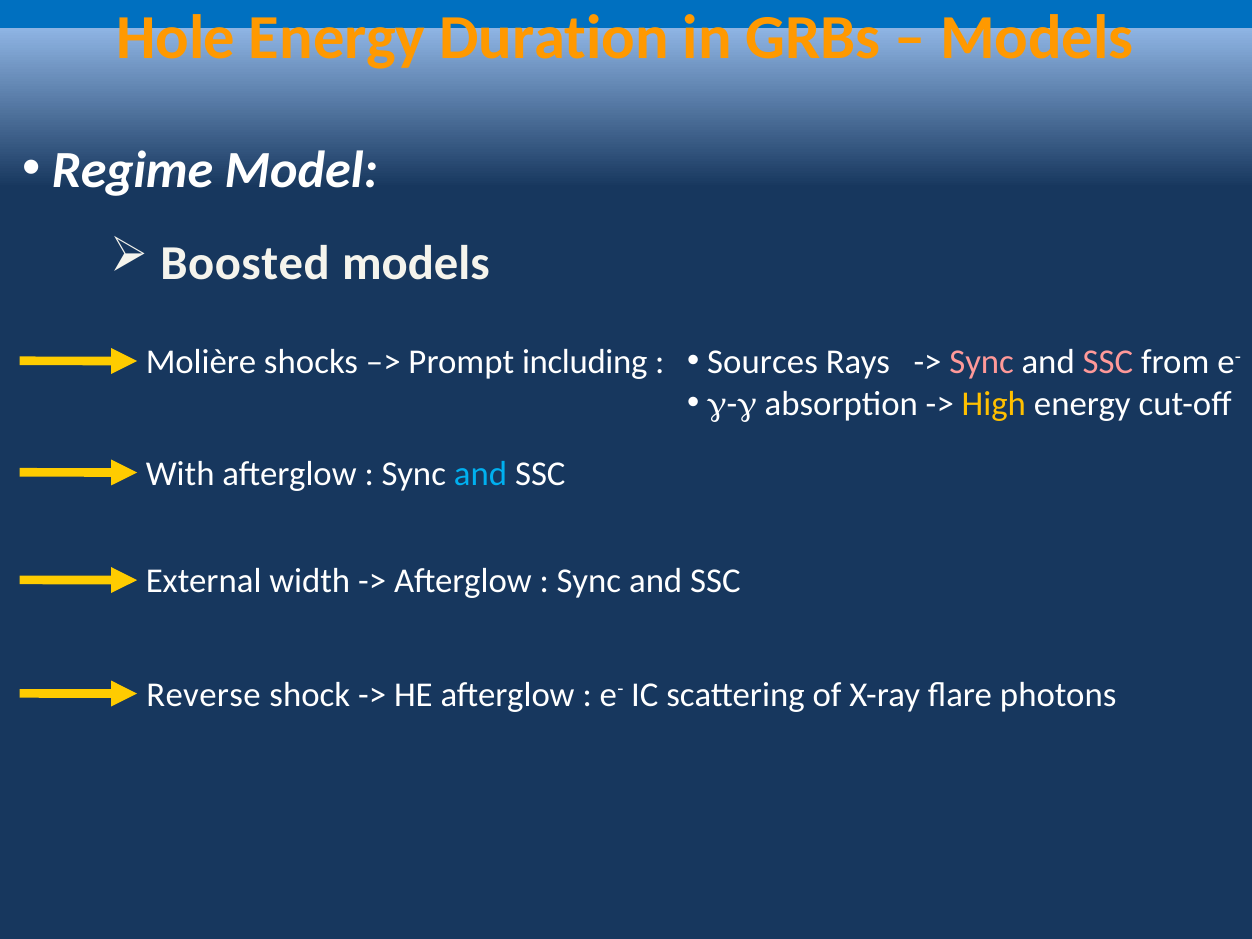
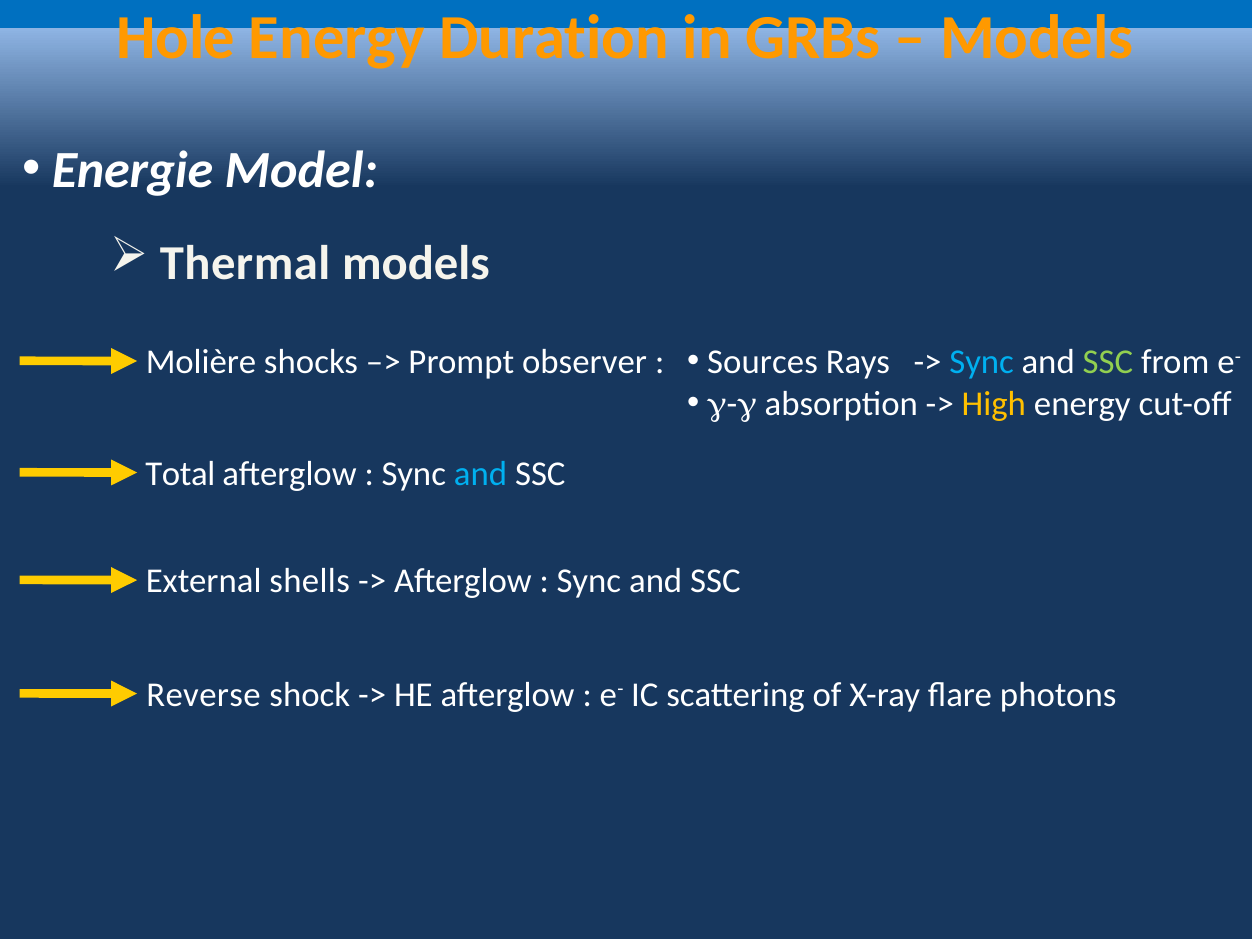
Regime: Regime -> Energie
Boosted: Boosted -> Thermal
including: including -> observer
Sync at (982, 362) colour: pink -> light blue
SSC at (1108, 362) colour: pink -> light green
With: With -> Total
width: width -> shells
